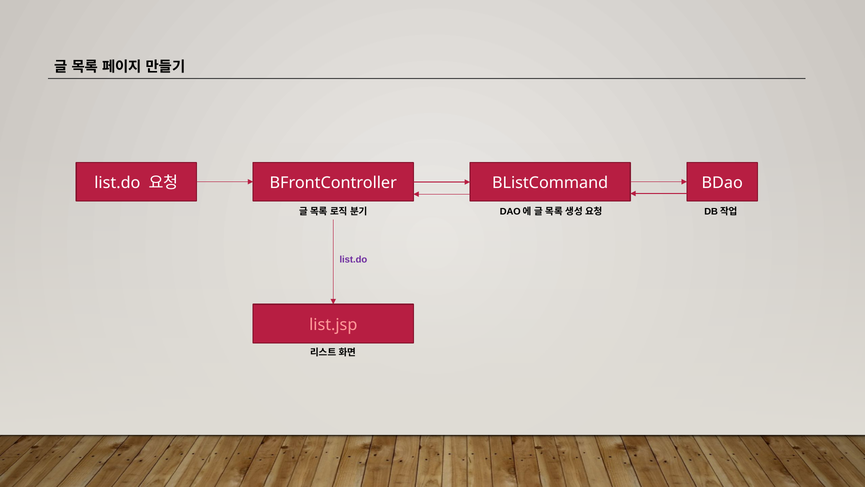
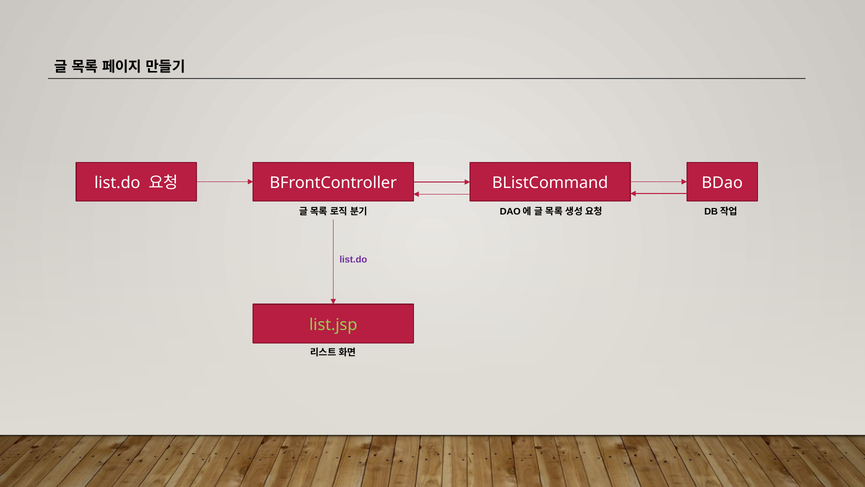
list.jsp colour: pink -> light green
